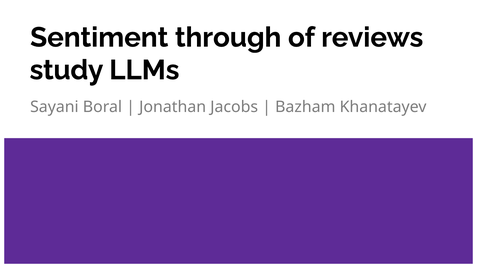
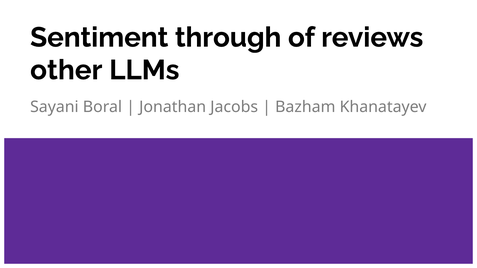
study: study -> other
